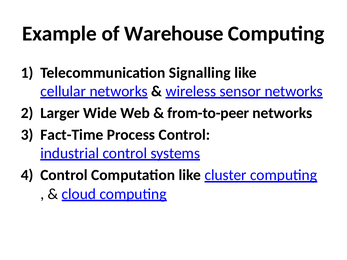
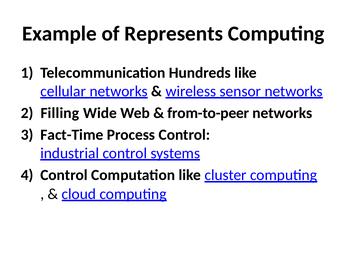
Warehouse: Warehouse -> Represents
Signalling: Signalling -> Hundreds
Larger: Larger -> Filling
